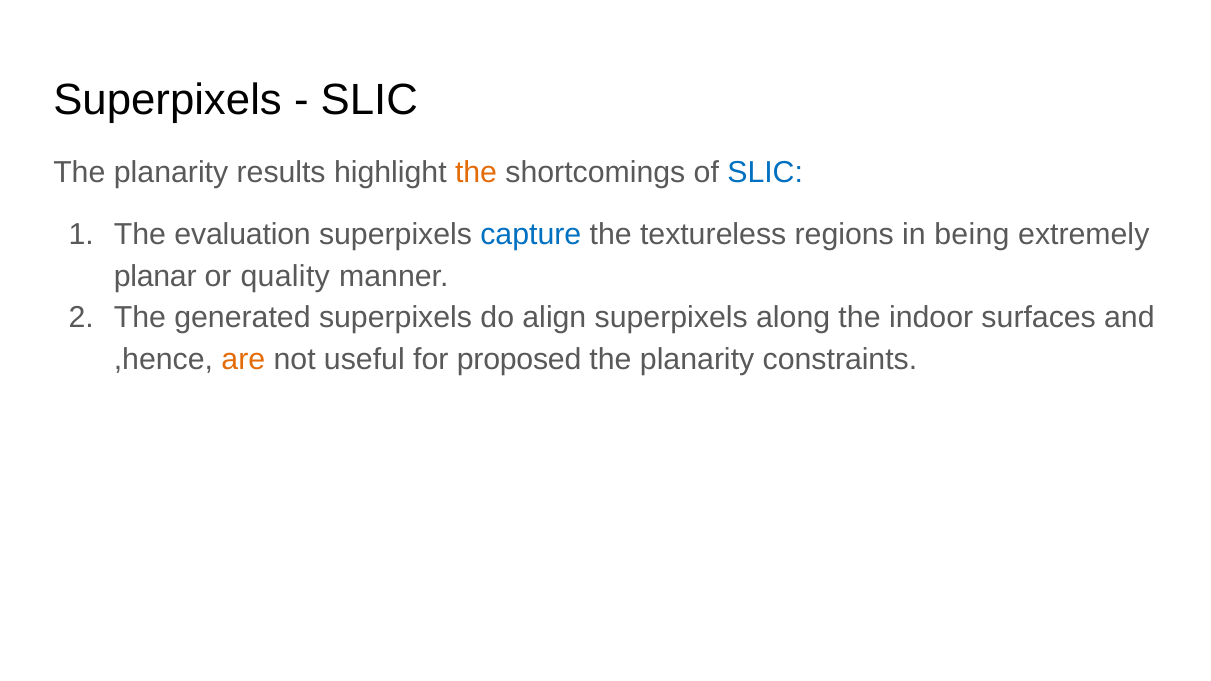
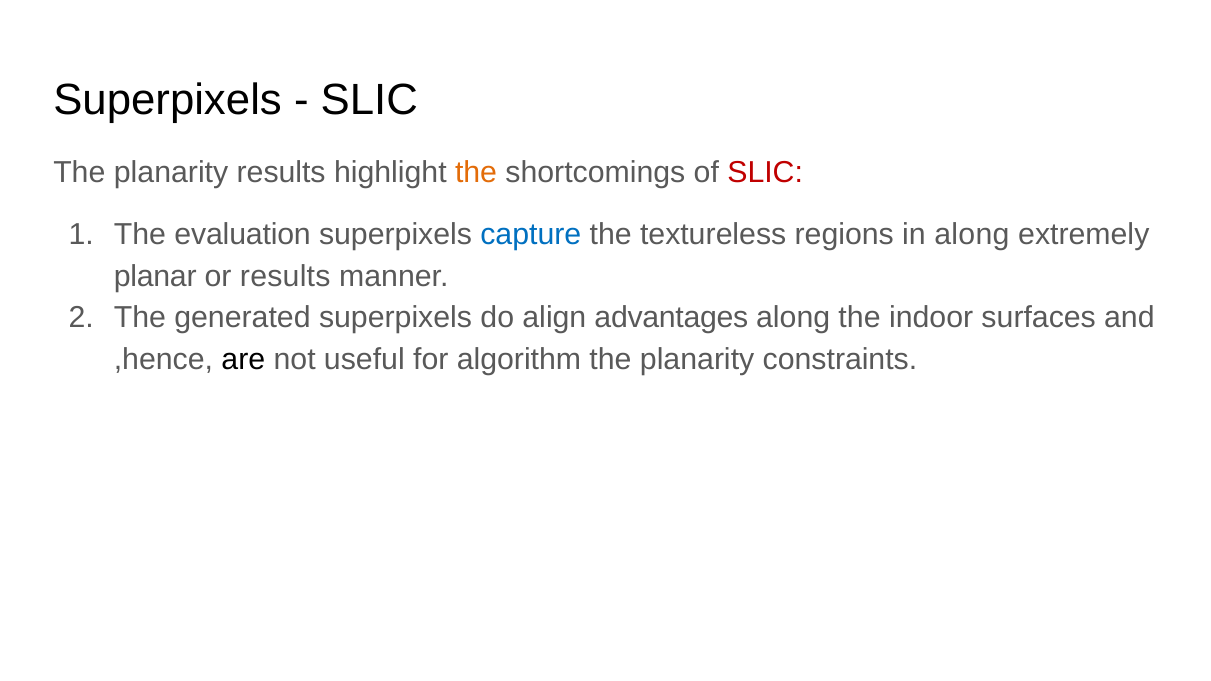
SLIC at (765, 173) colour: blue -> red
in being: being -> along
or quality: quality -> results
align superpixels: superpixels -> advantages
are colour: orange -> black
proposed: proposed -> algorithm
